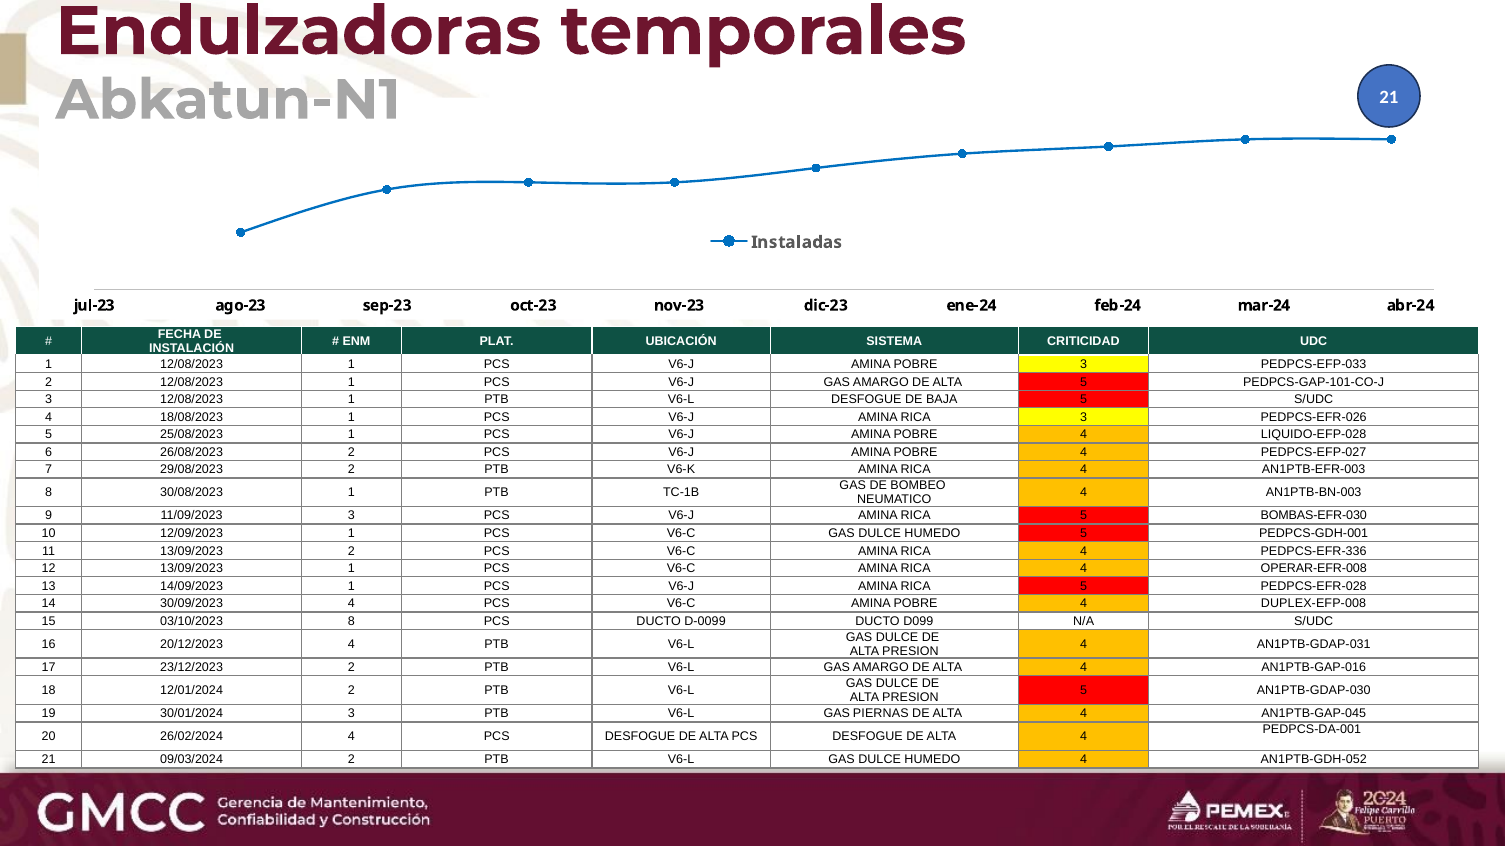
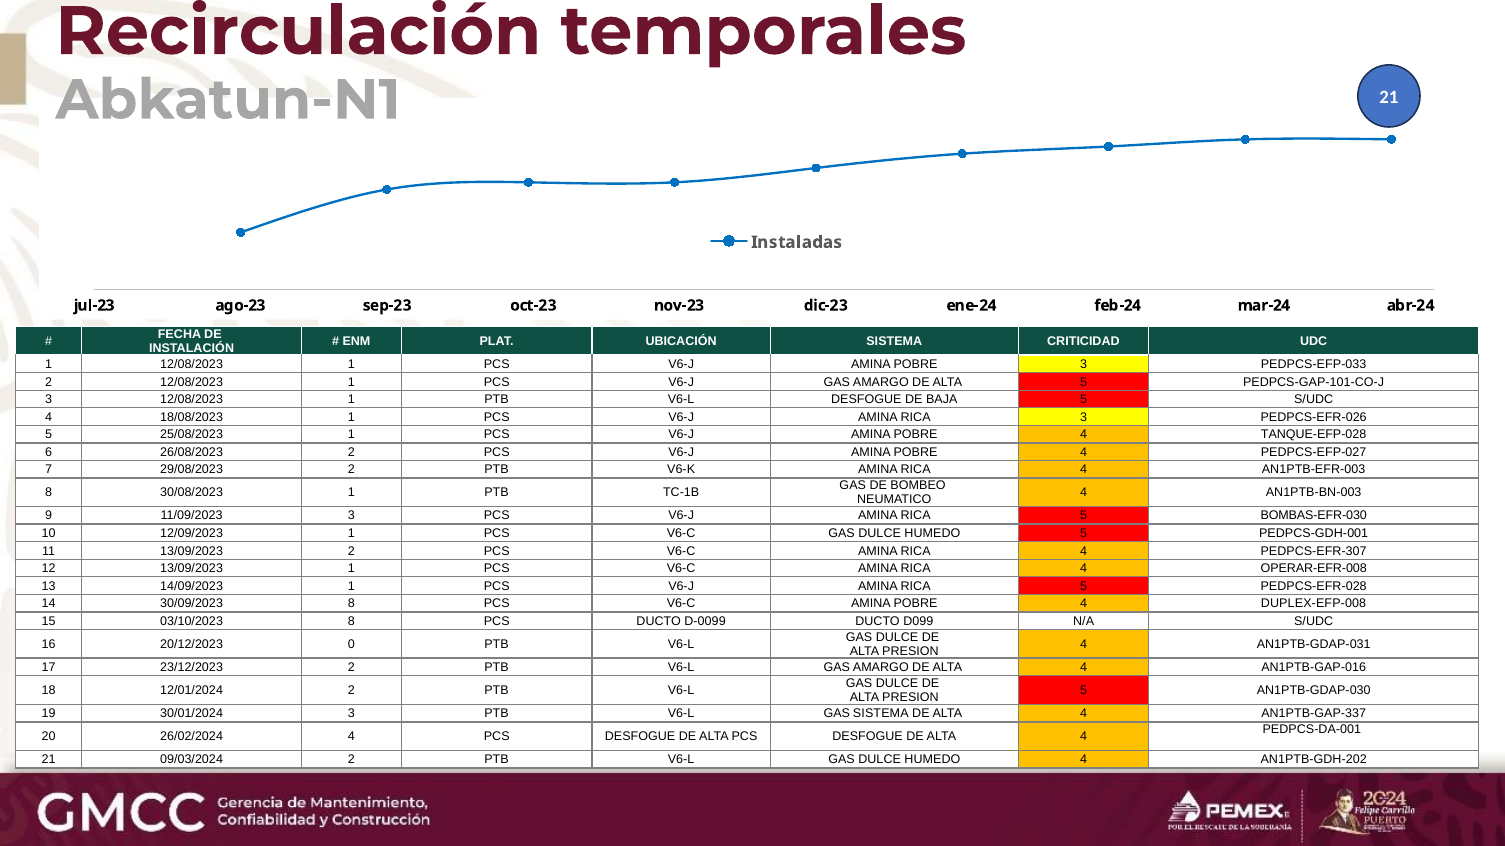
Endulzadoras: Endulzadoras -> Recirculación
LIQUIDO-EFP-028: LIQUIDO-EFP-028 -> TANQUE-EFP-028
PEDPCS-EFR-336: PEDPCS-EFR-336 -> PEDPCS-EFR-307
30/09/2023 4: 4 -> 8
20/12/2023 4: 4 -> 0
GAS PIERNAS: PIERNAS -> SISTEMA
AN1PTB-GAP-045: AN1PTB-GAP-045 -> AN1PTB-GAP-337
AN1PTB-GDH-052: AN1PTB-GDH-052 -> AN1PTB-GDH-202
